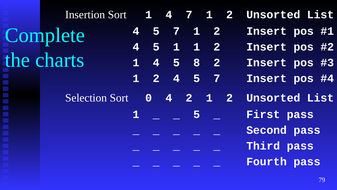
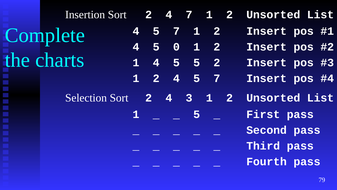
Insertion Sort 1: 1 -> 2
5 1: 1 -> 0
5 8: 8 -> 5
Selection Sort 0: 0 -> 2
4 2: 2 -> 3
